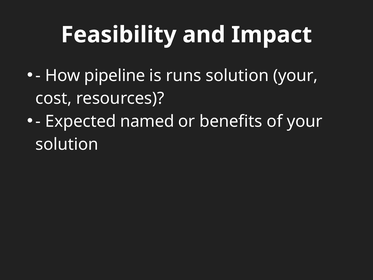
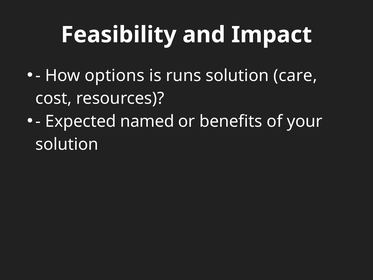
pipeline: pipeline -> options
solution your: your -> care
